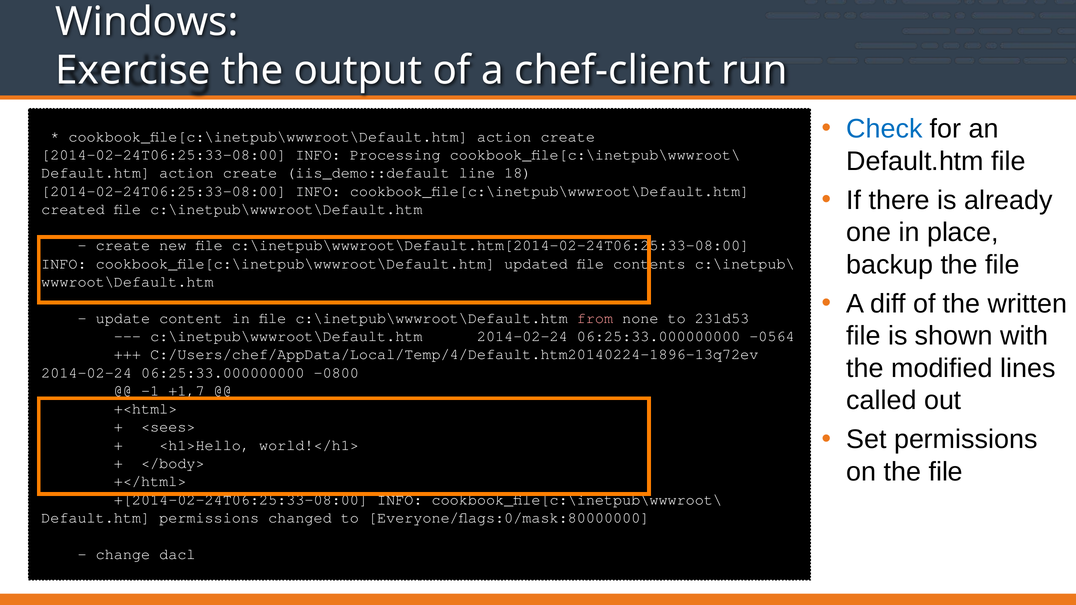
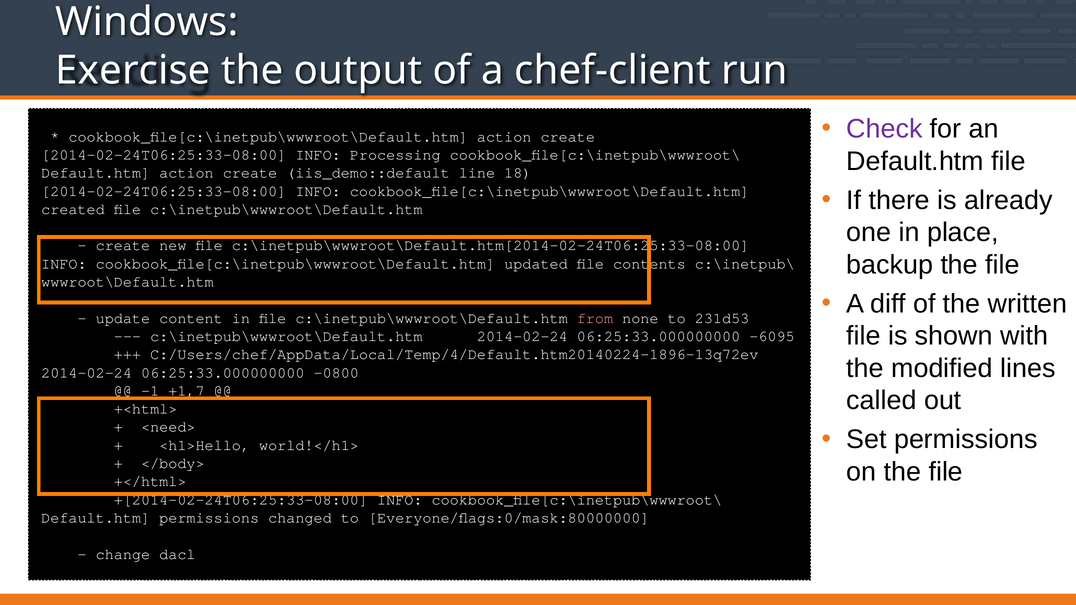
Check colour: blue -> purple
-0564: -0564 -> -6095
<sees>: <sees> -> <need>
